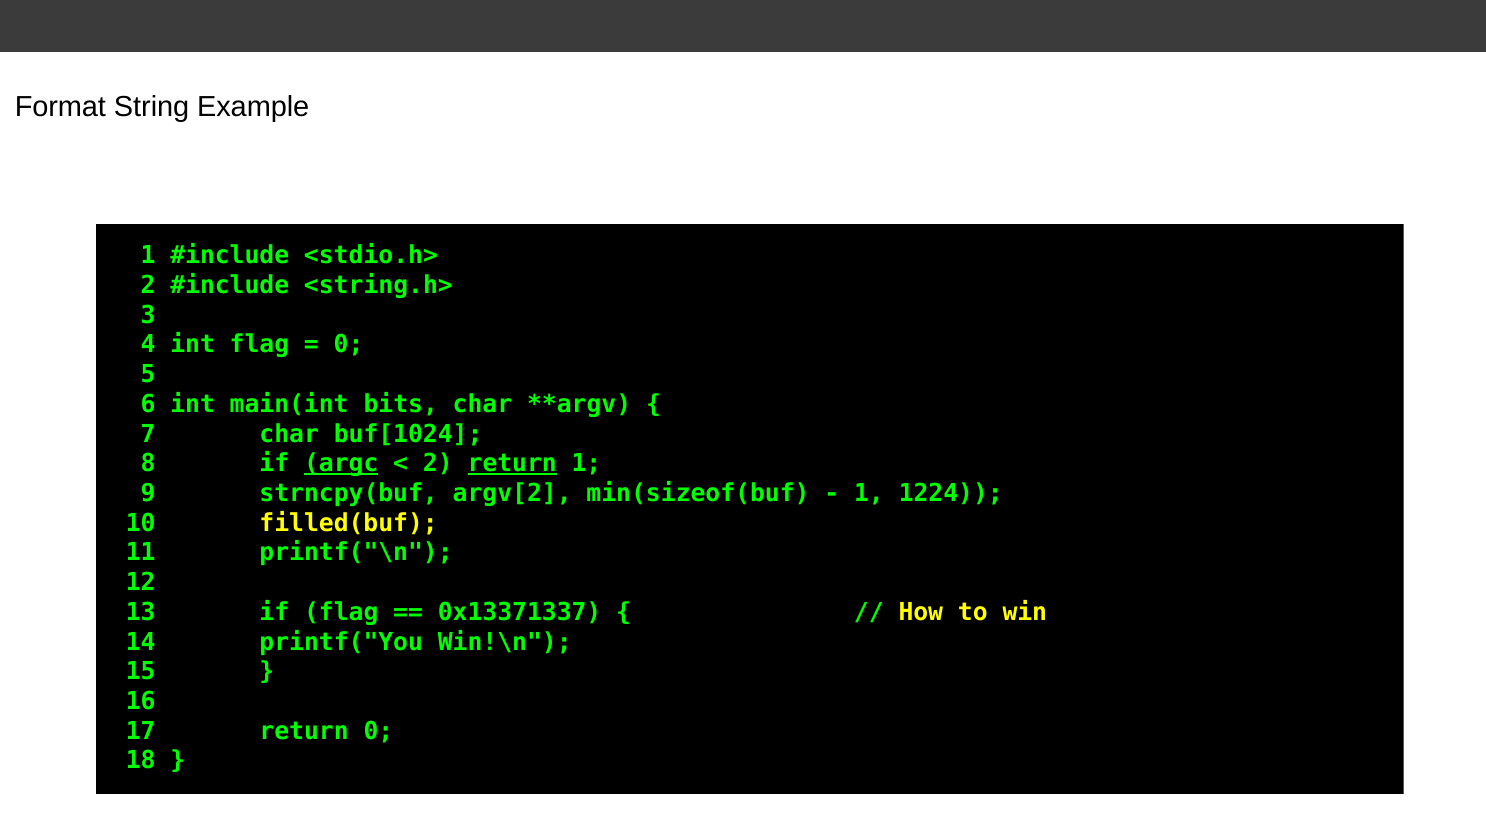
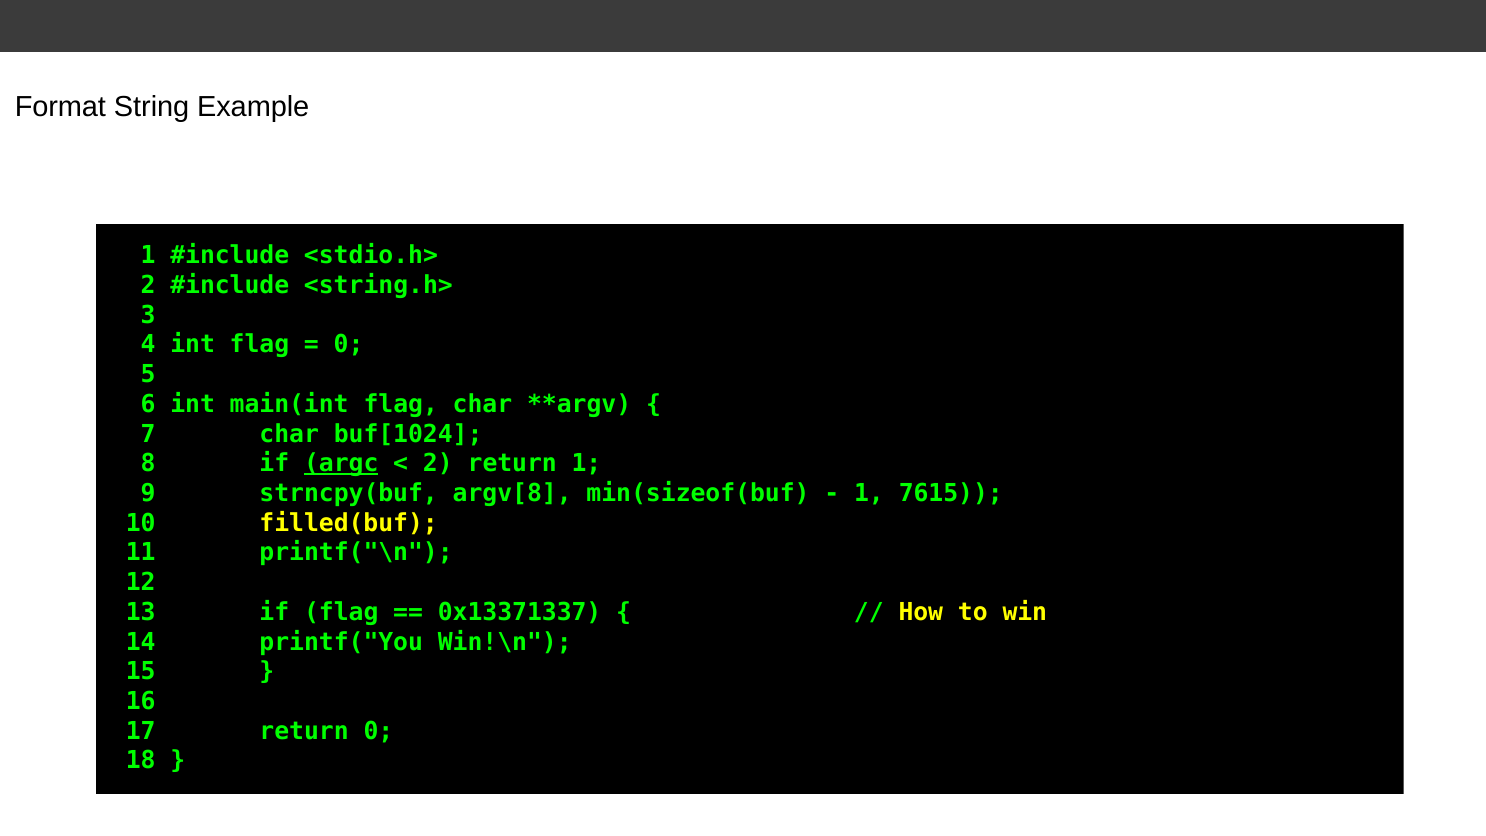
main(int bits: bits -> flag
return at (512, 464) underline: present -> none
argv[2: argv[2 -> argv[8
1224: 1224 -> 7615
